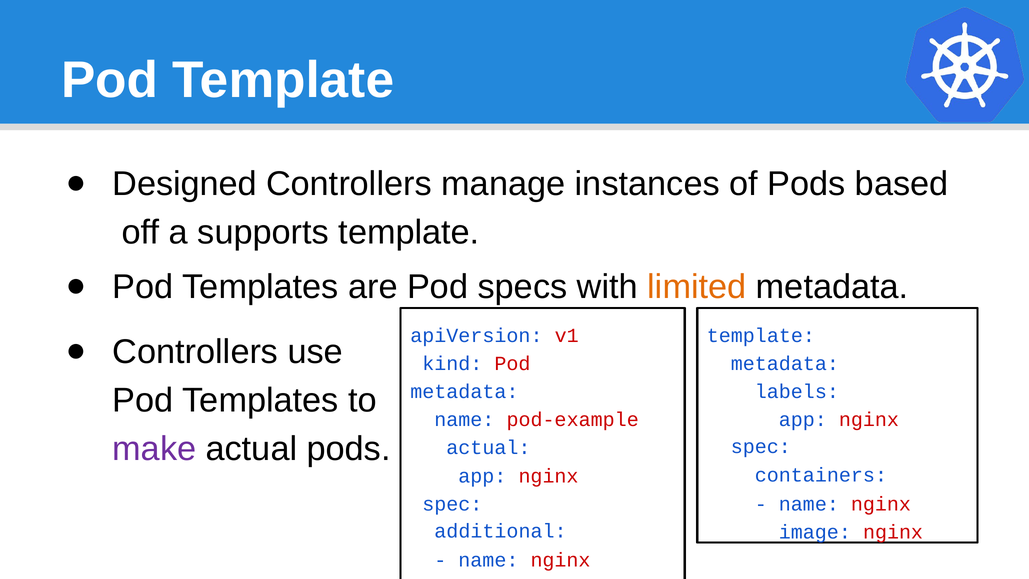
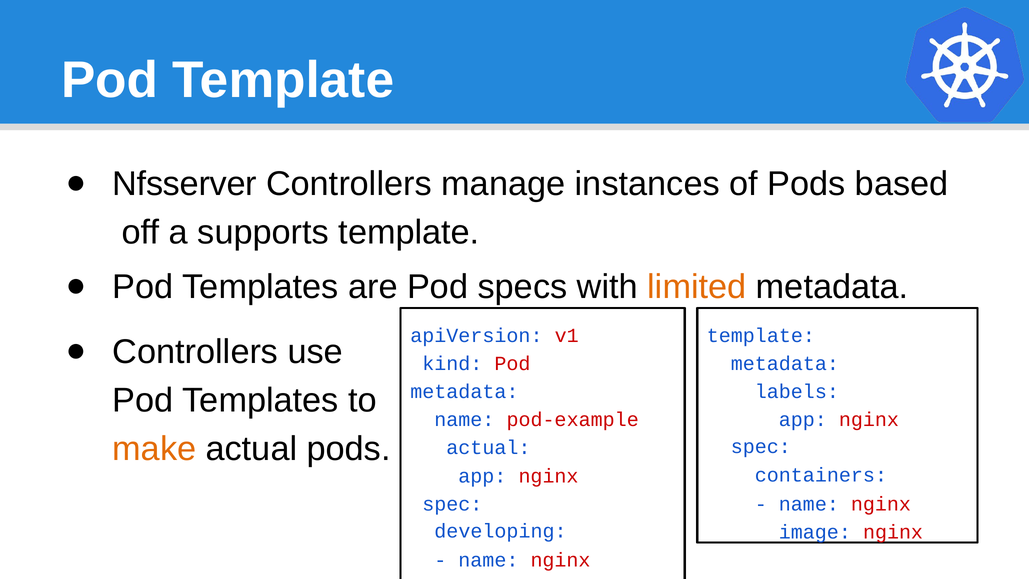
Designed: Designed -> Nfsserver
make colour: purple -> orange
additional: additional -> developing
